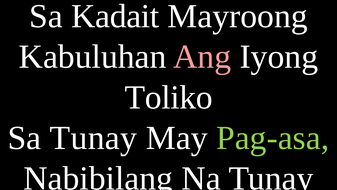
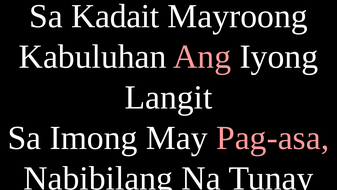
Toliko: Toliko -> Langit
Sa Tunay: Tunay -> Imong
Pag-asa colour: light green -> pink
